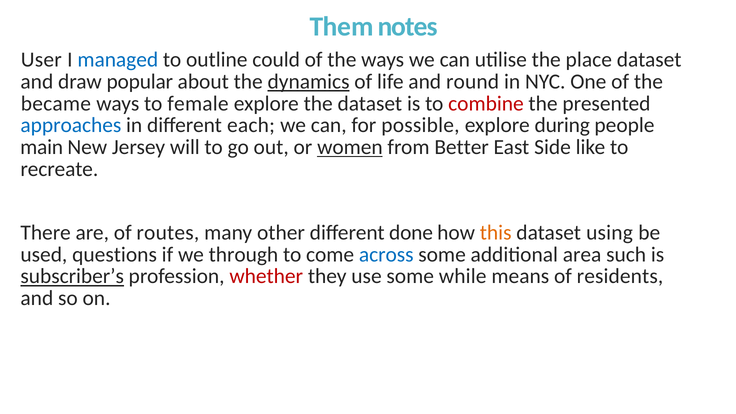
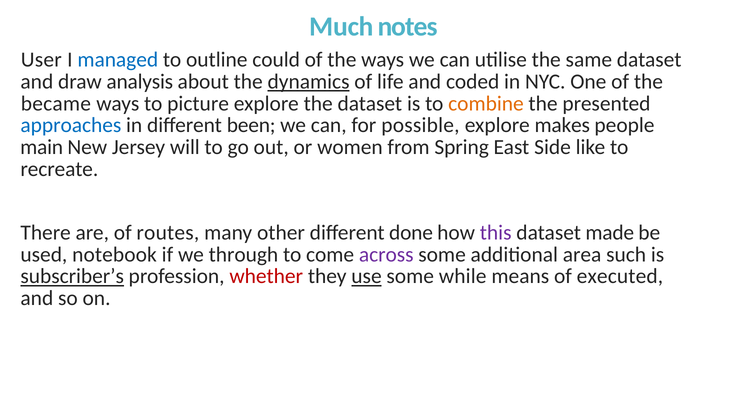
Them: Them -> Much
place: place -> same
popular: popular -> analysis
round: round -> coded
female: female -> picture
combine colour: red -> orange
each: each -> been
during: during -> makes
women underline: present -> none
Better: Better -> Spring
this colour: orange -> purple
using: using -> made
questions: questions -> notebook
across colour: blue -> purple
use underline: none -> present
residents: residents -> executed
